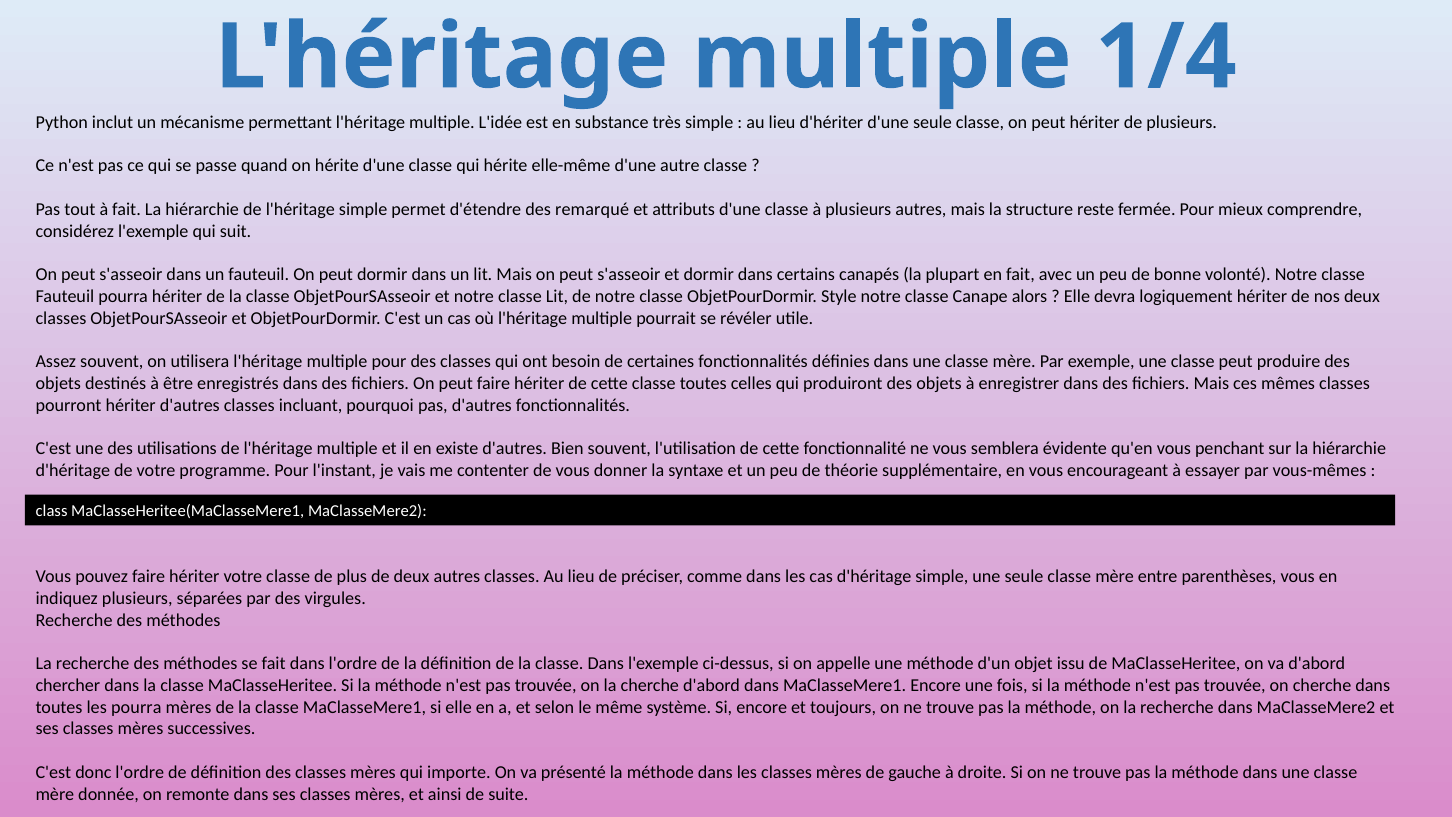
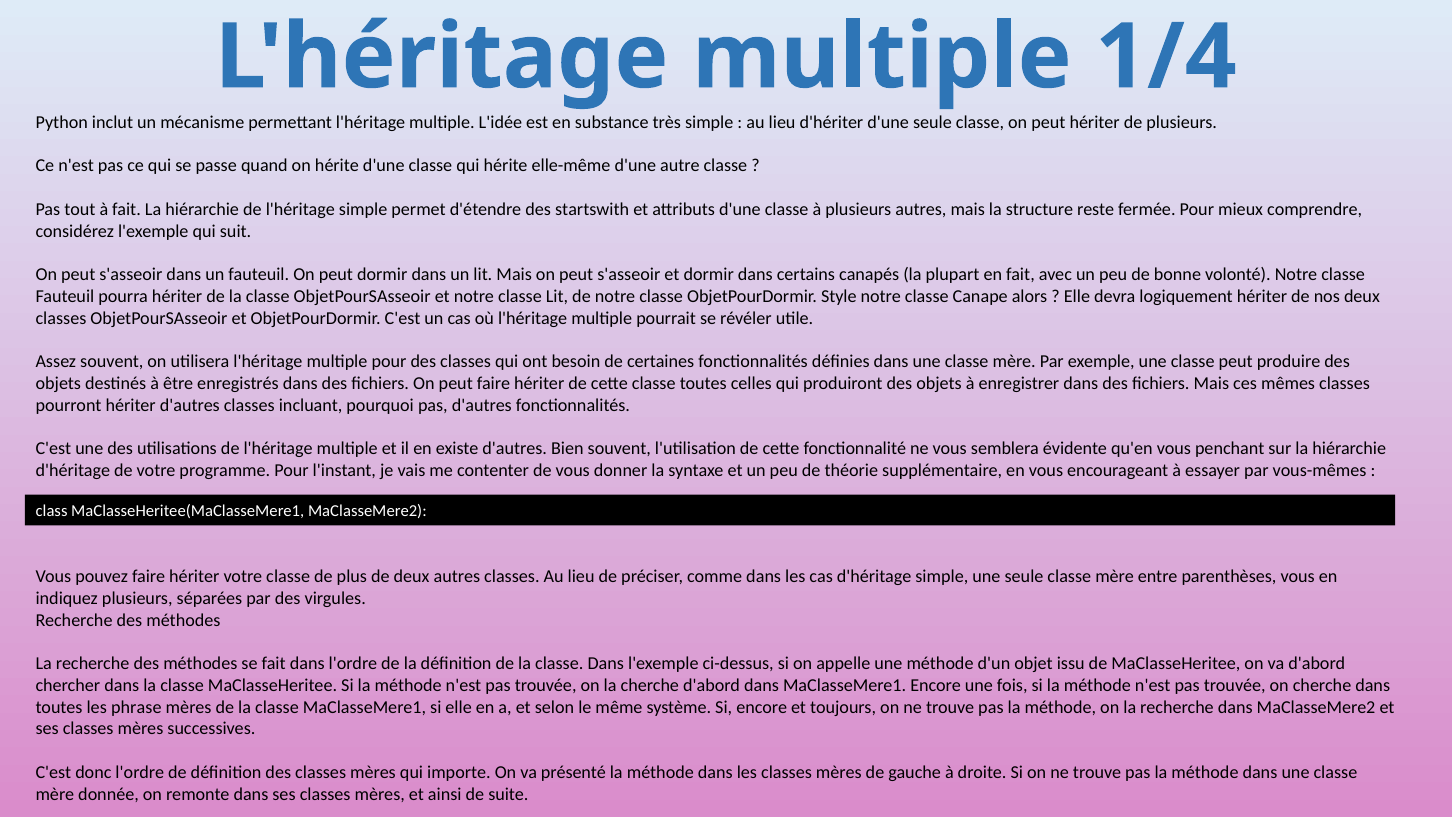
remarqué: remarqué -> startswith
les pourra: pourra -> phrase
